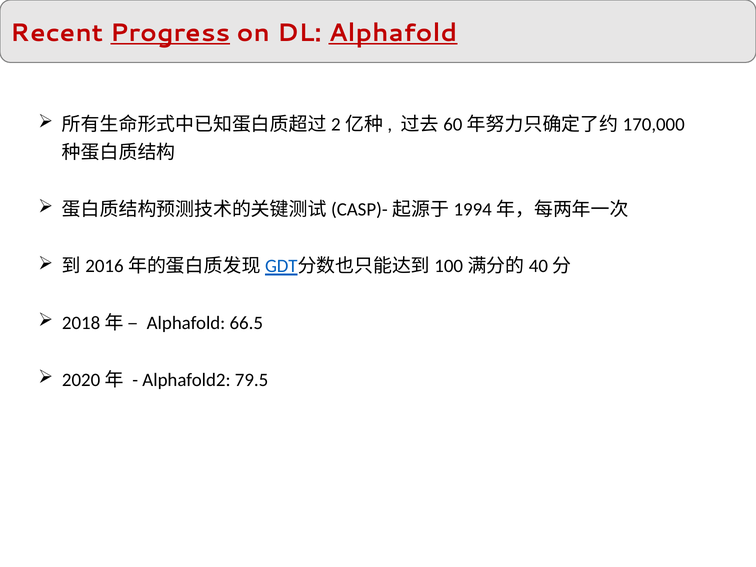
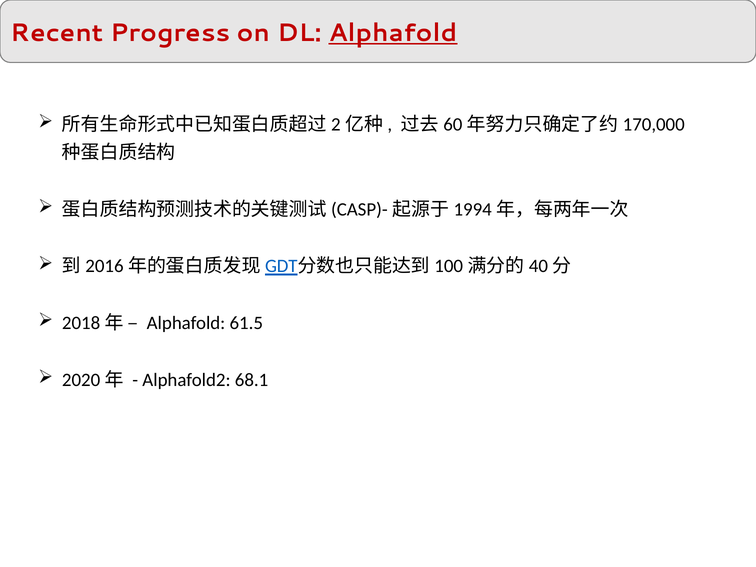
Progress underline: present -> none
66.5: 66.5 -> 61.5
79.5: 79.5 -> 68.1
